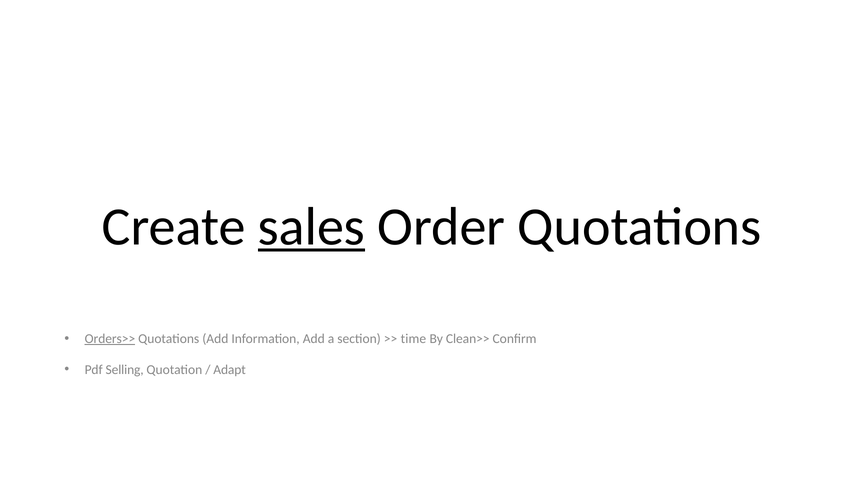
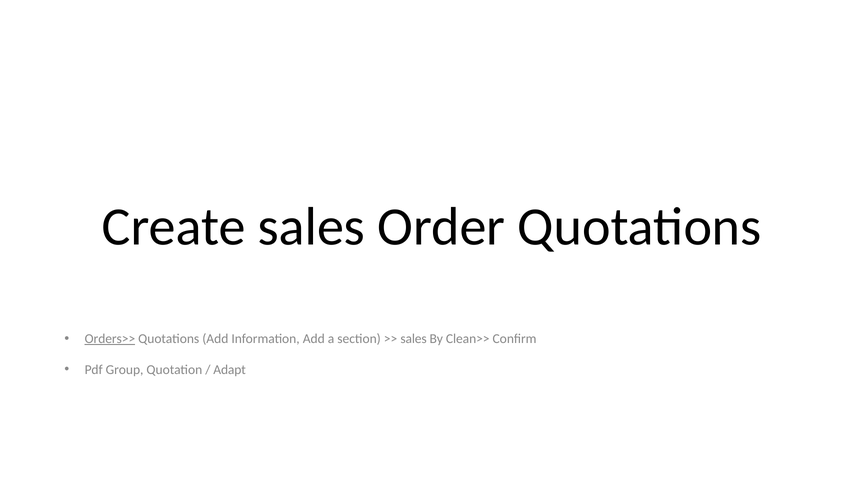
sales at (311, 227) underline: present -> none
time at (413, 338): time -> sales
Selling: Selling -> Group
